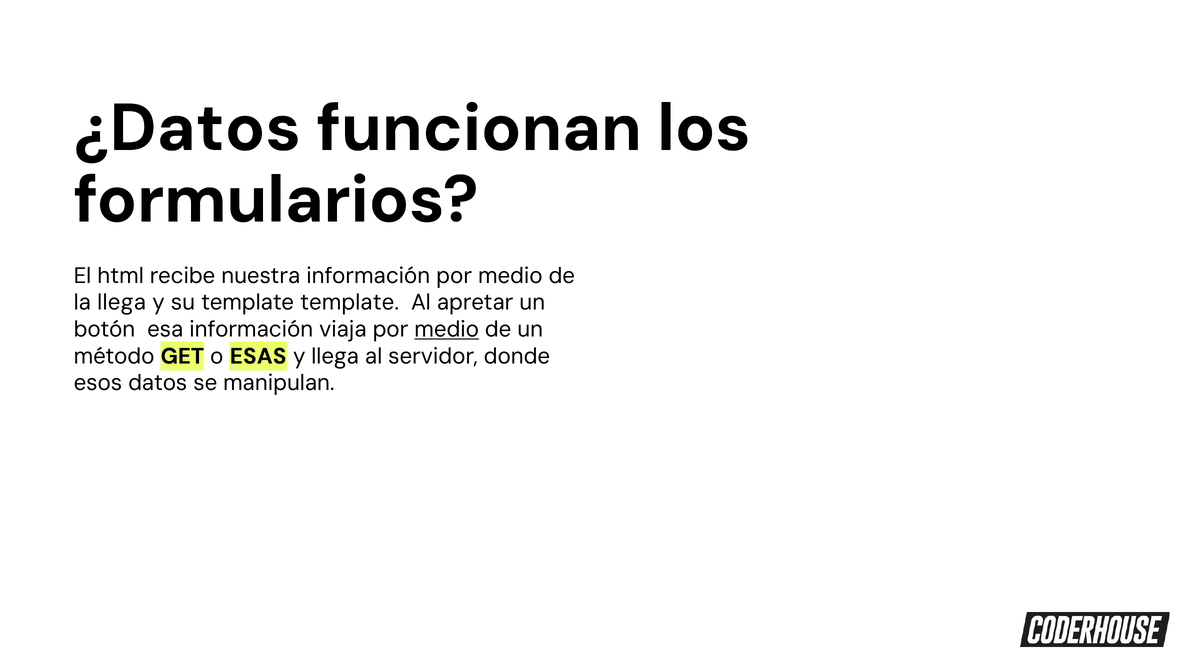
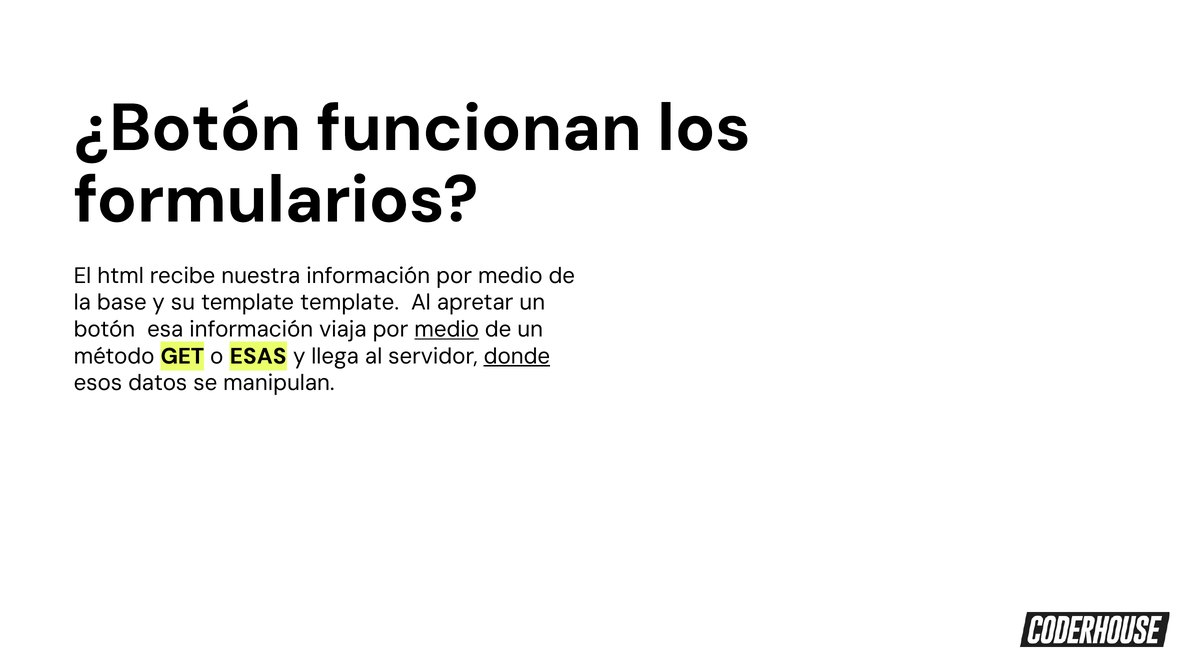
¿Datos: ¿Datos -> ¿Botón
la llega: llega -> base
donde underline: none -> present
